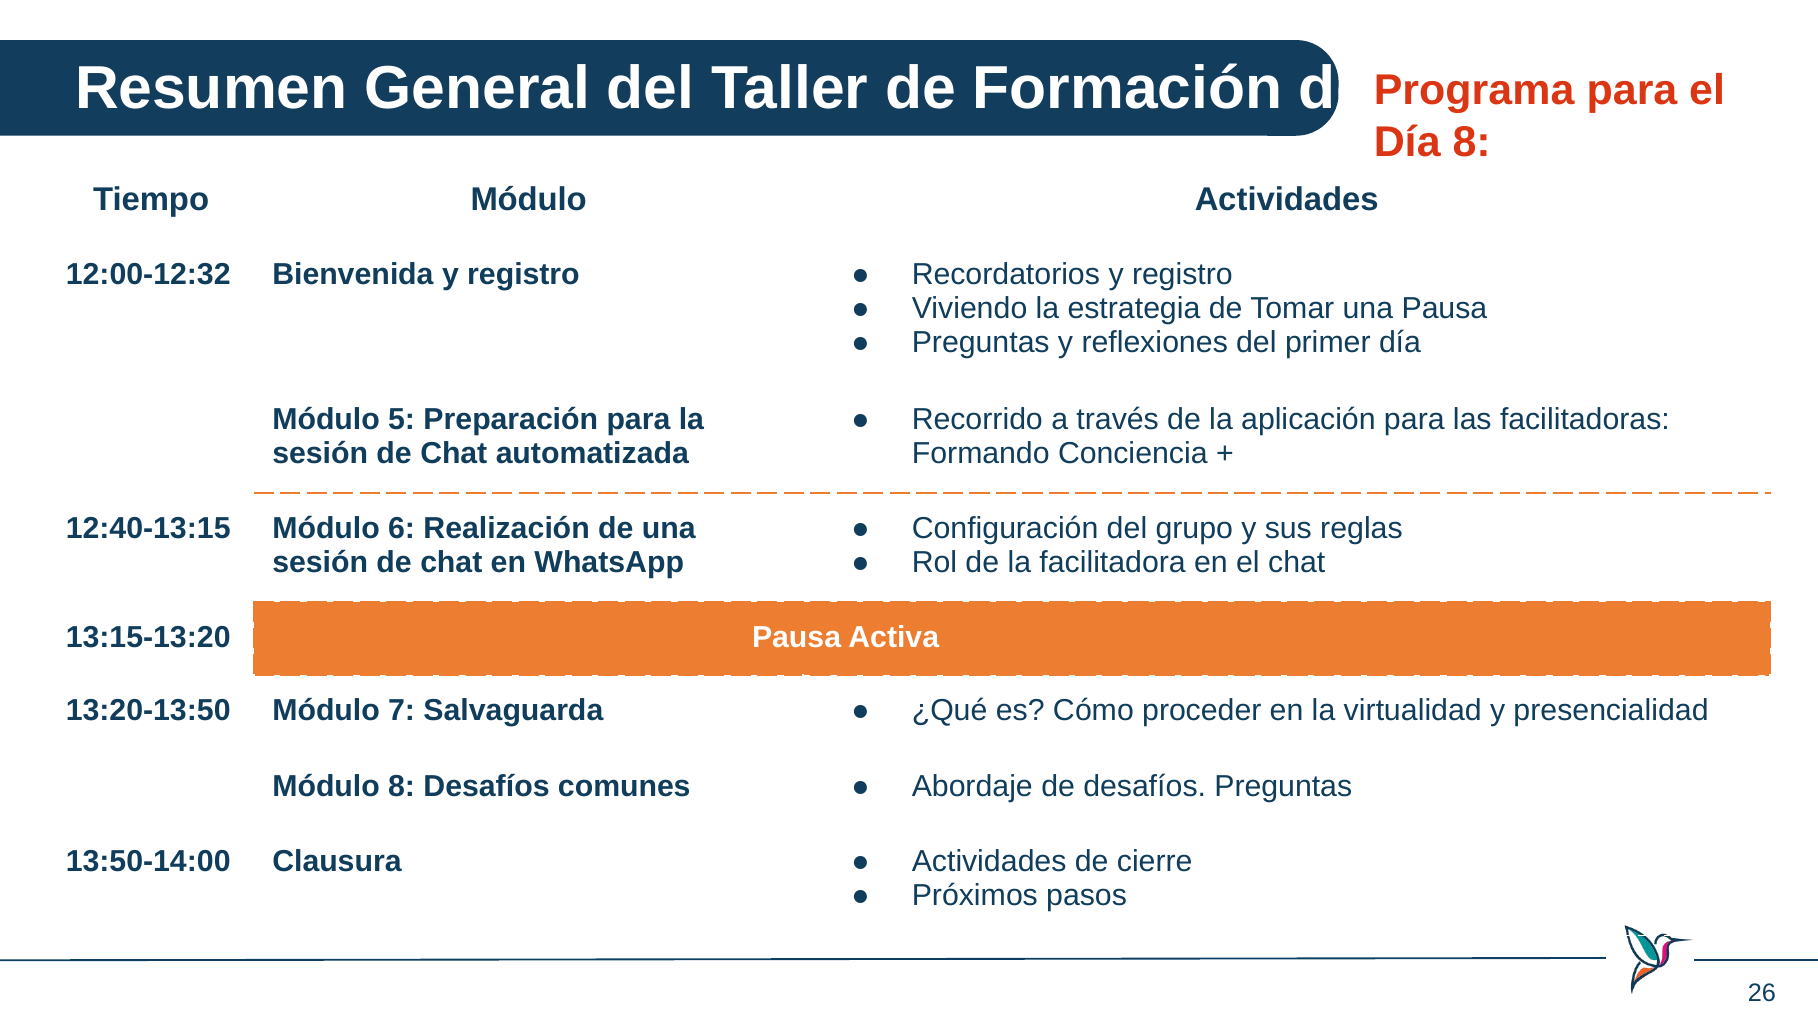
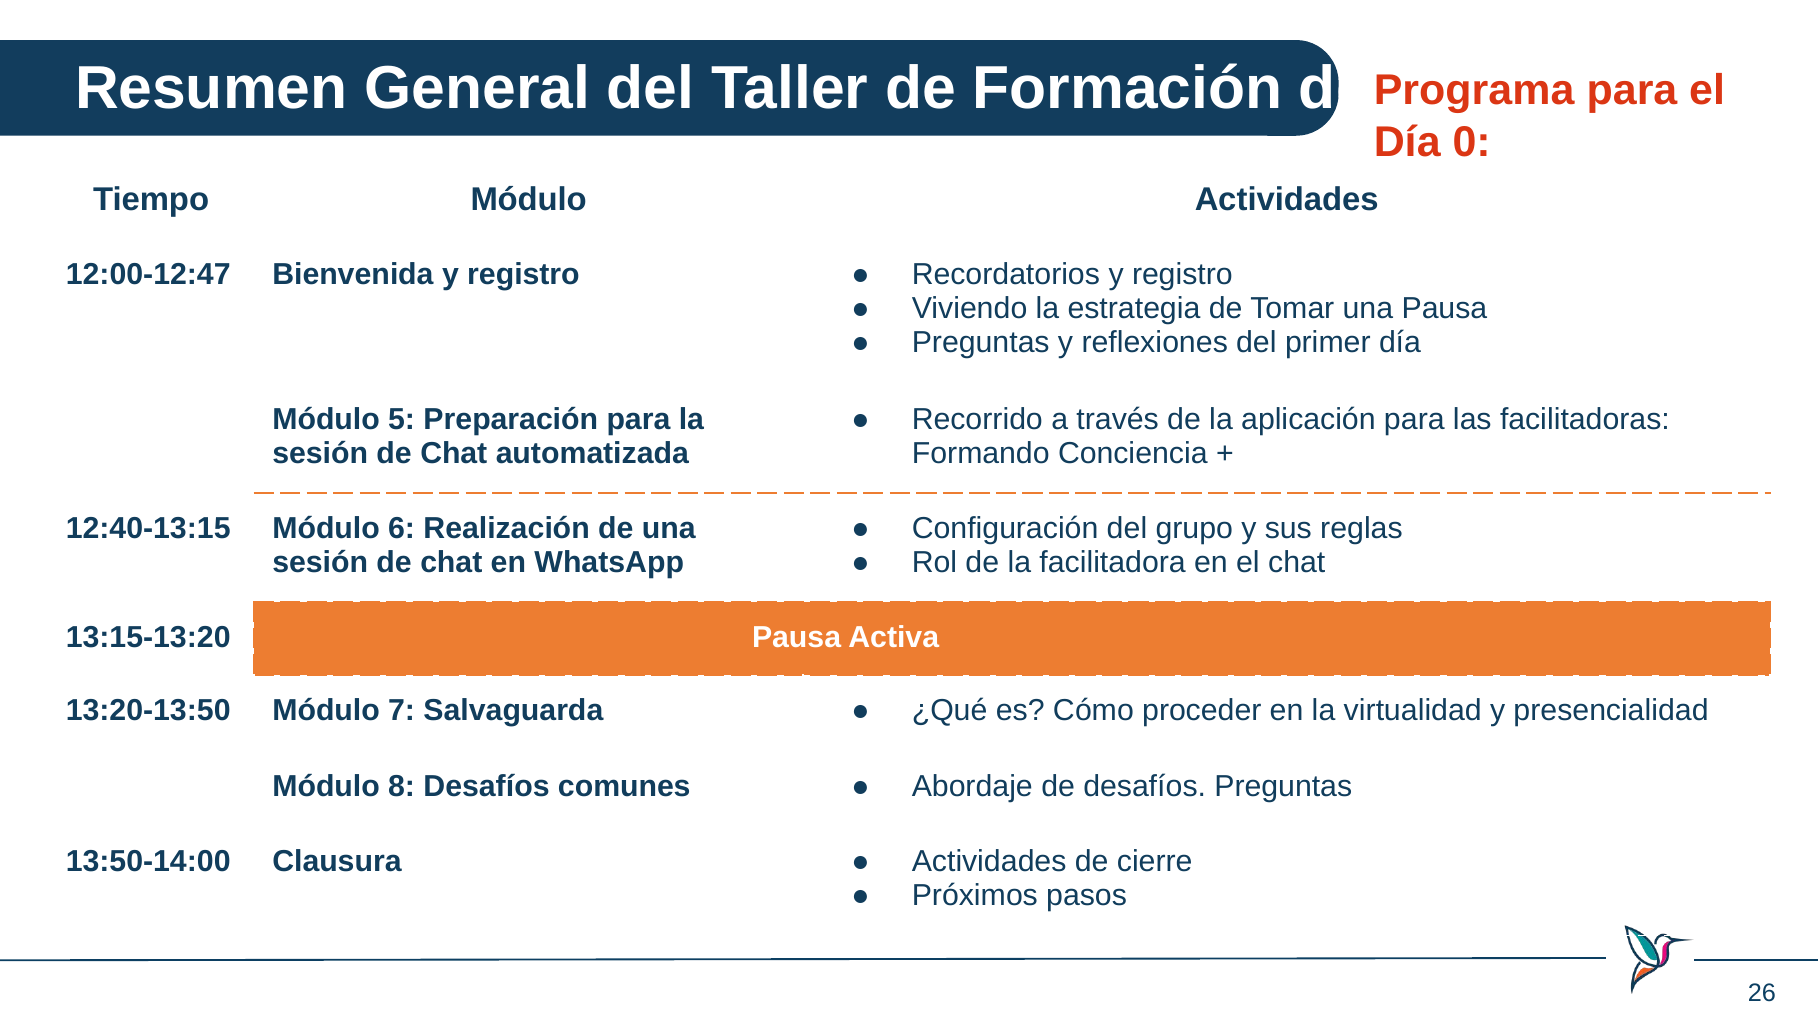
Día 8: 8 -> 0
12:00-12:32: 12:00-12:32 -> 12:00-12:47
